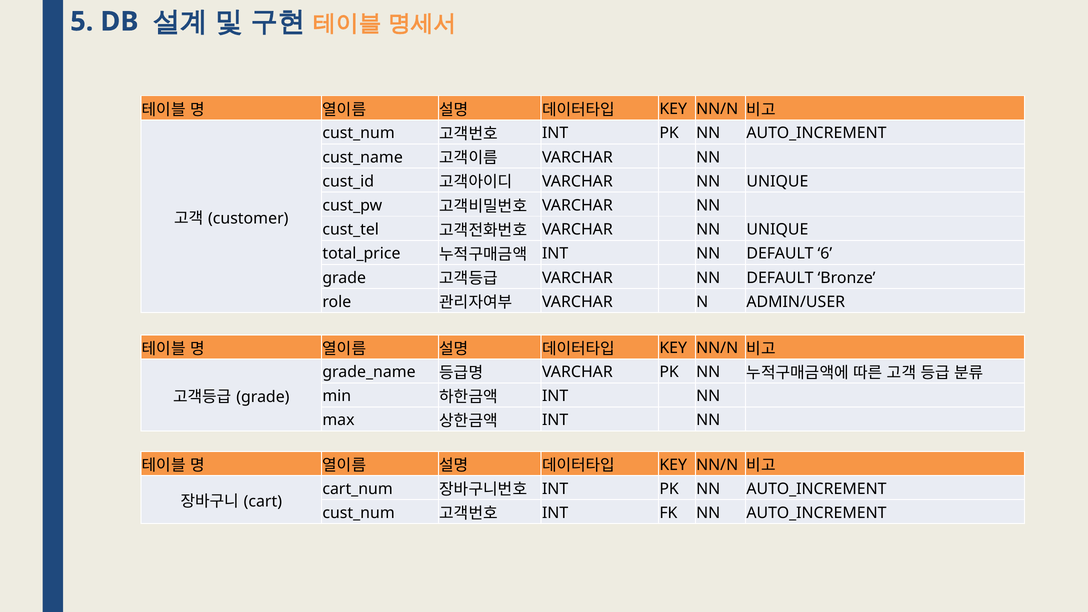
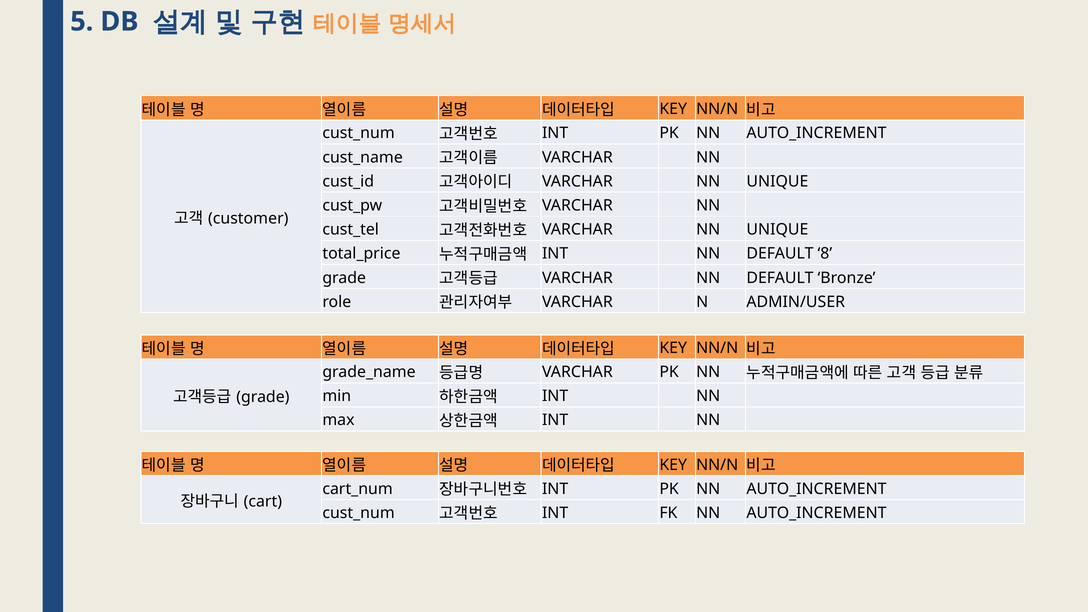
6: 6 -> 8
